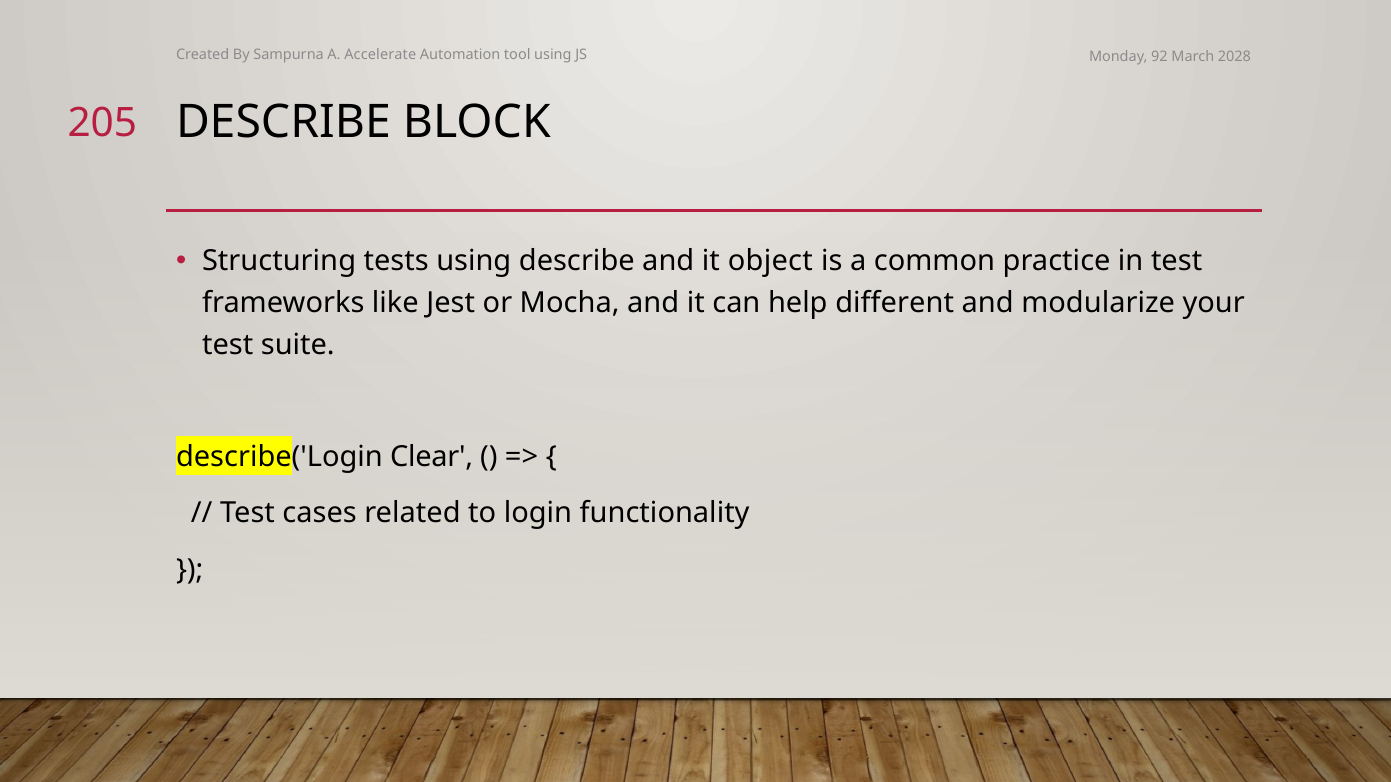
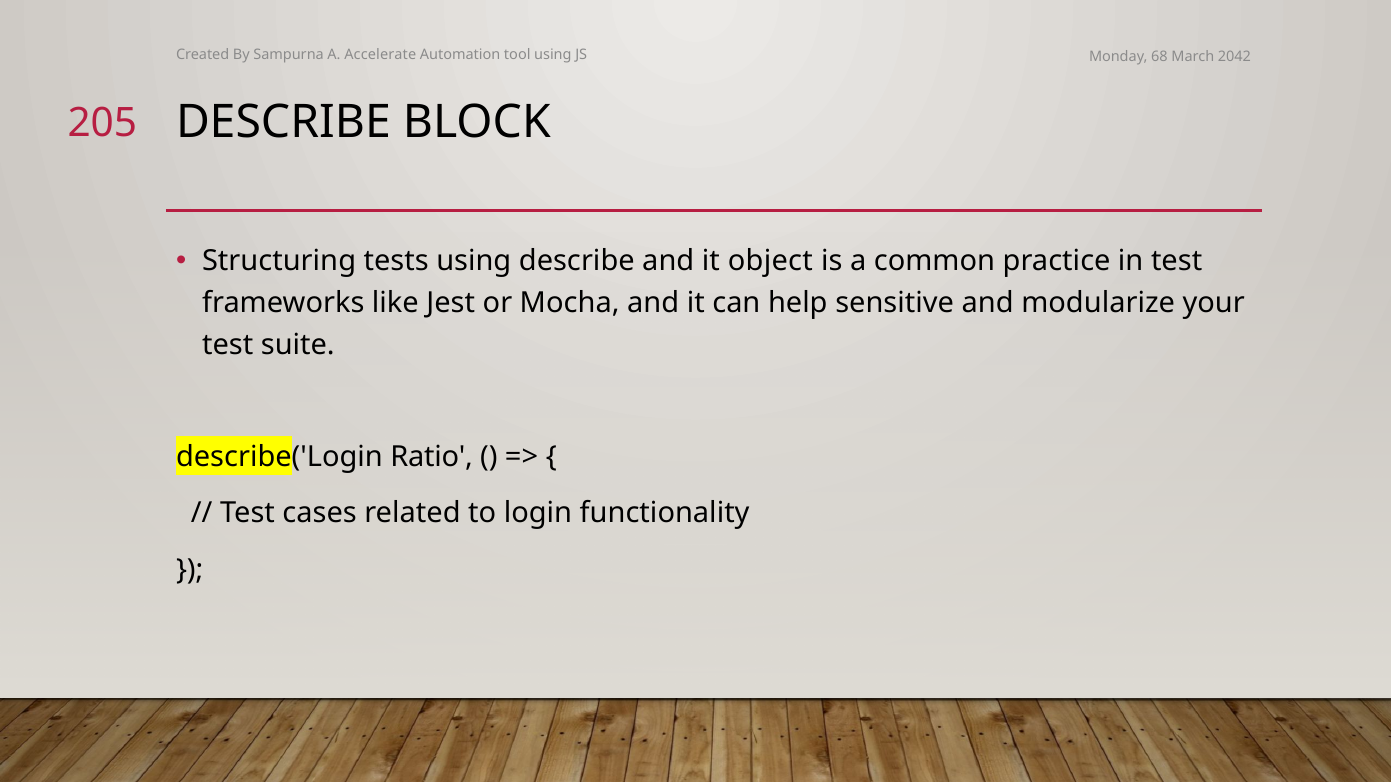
92: 92 -> 68
2028: 2028 -> 2042
different: different -> sensitive
Clear: Clear -> Ratio
